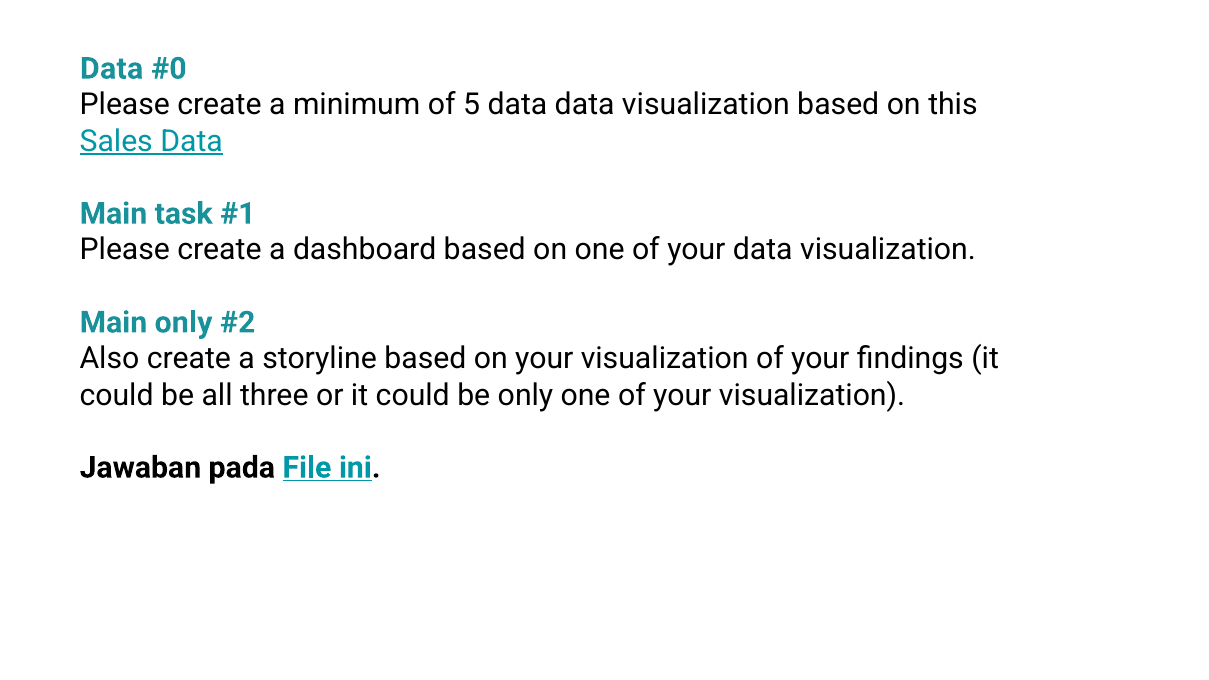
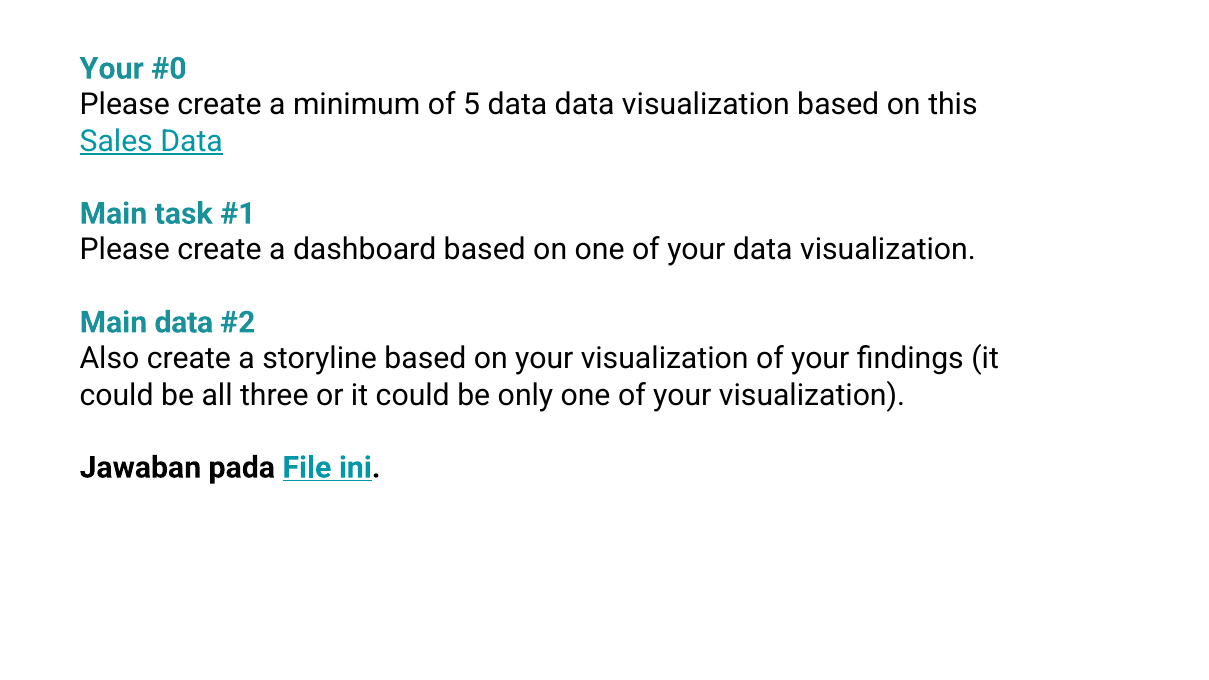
Data at (112, 69): Data -> Your
Main only: only -> data
